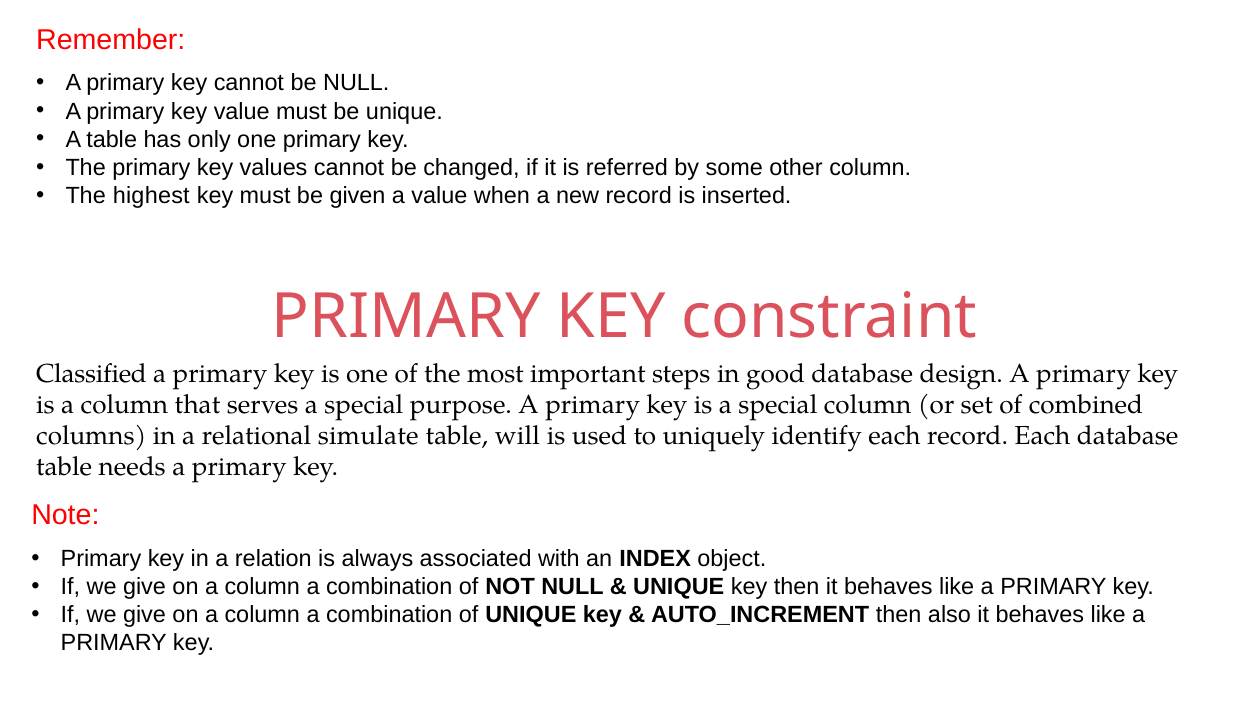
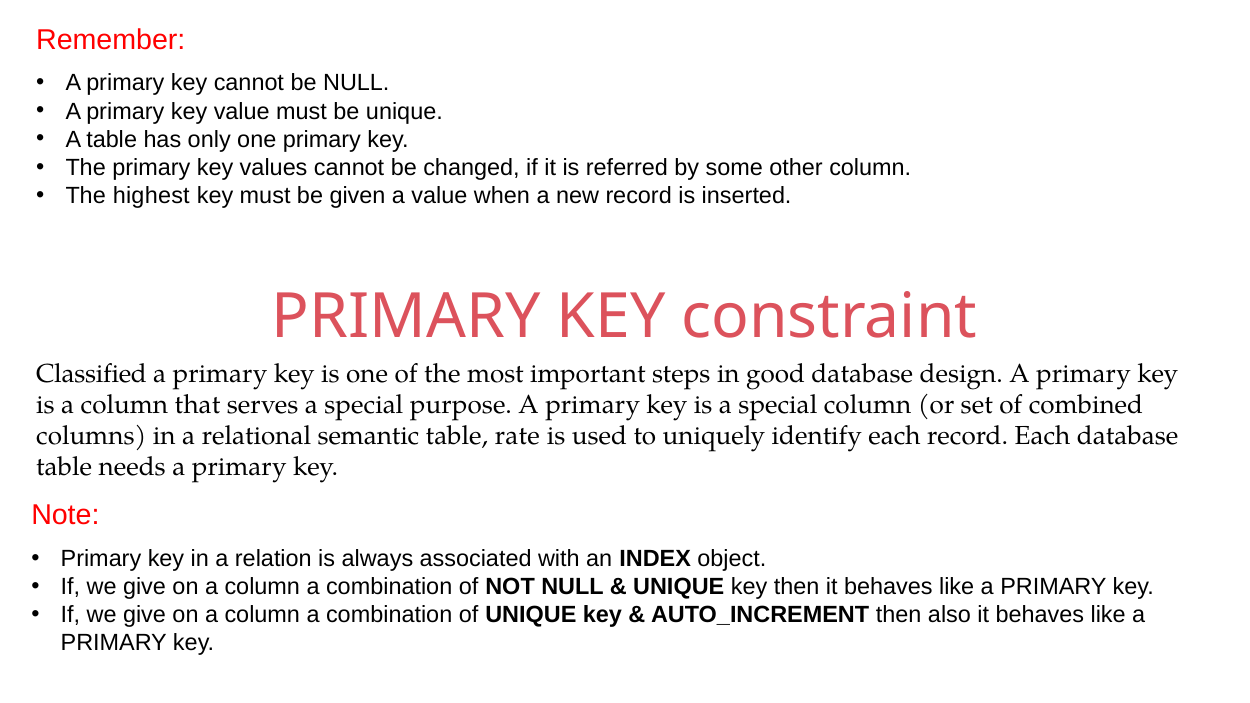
simulate: simulate -> semantic
will: will -> rate
